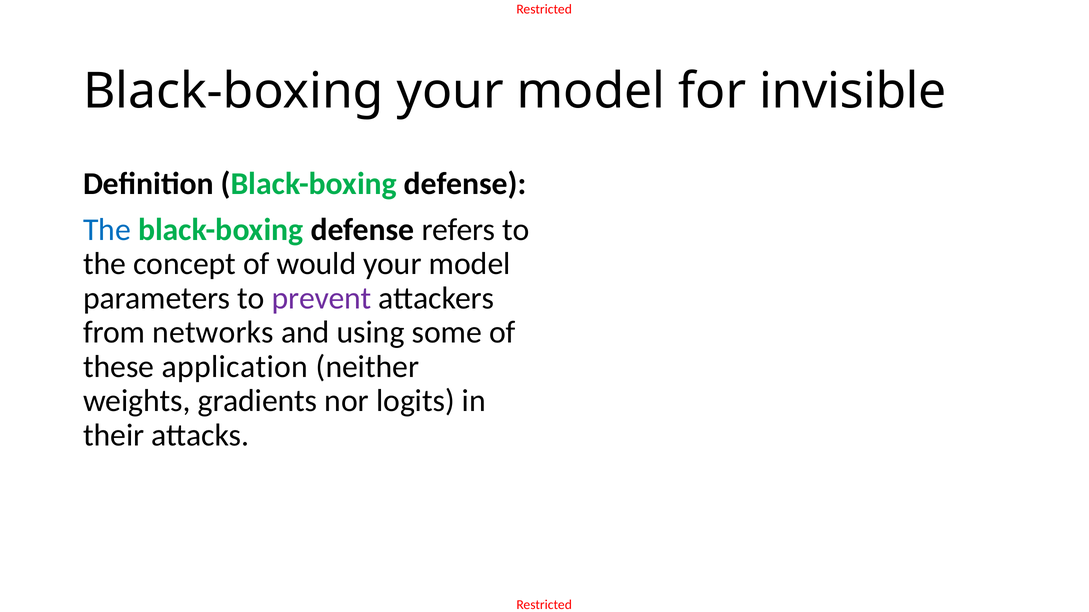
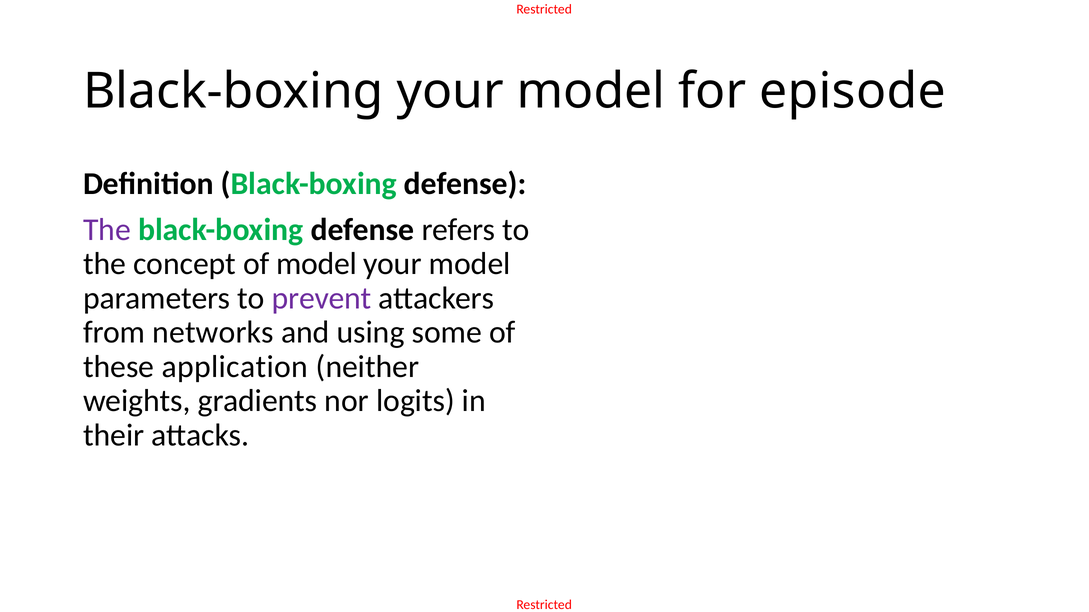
invisible: invisible -> episode
The at (107, 230) colour: blue -> purple
of would: would -> model
